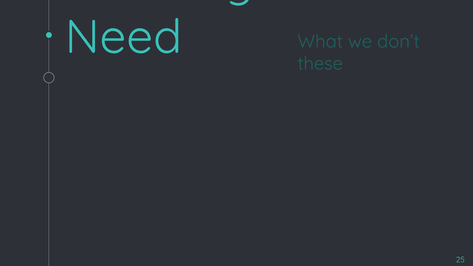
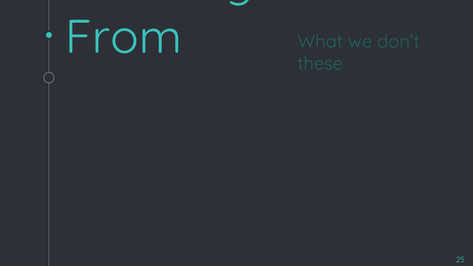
Need: Need -> From
